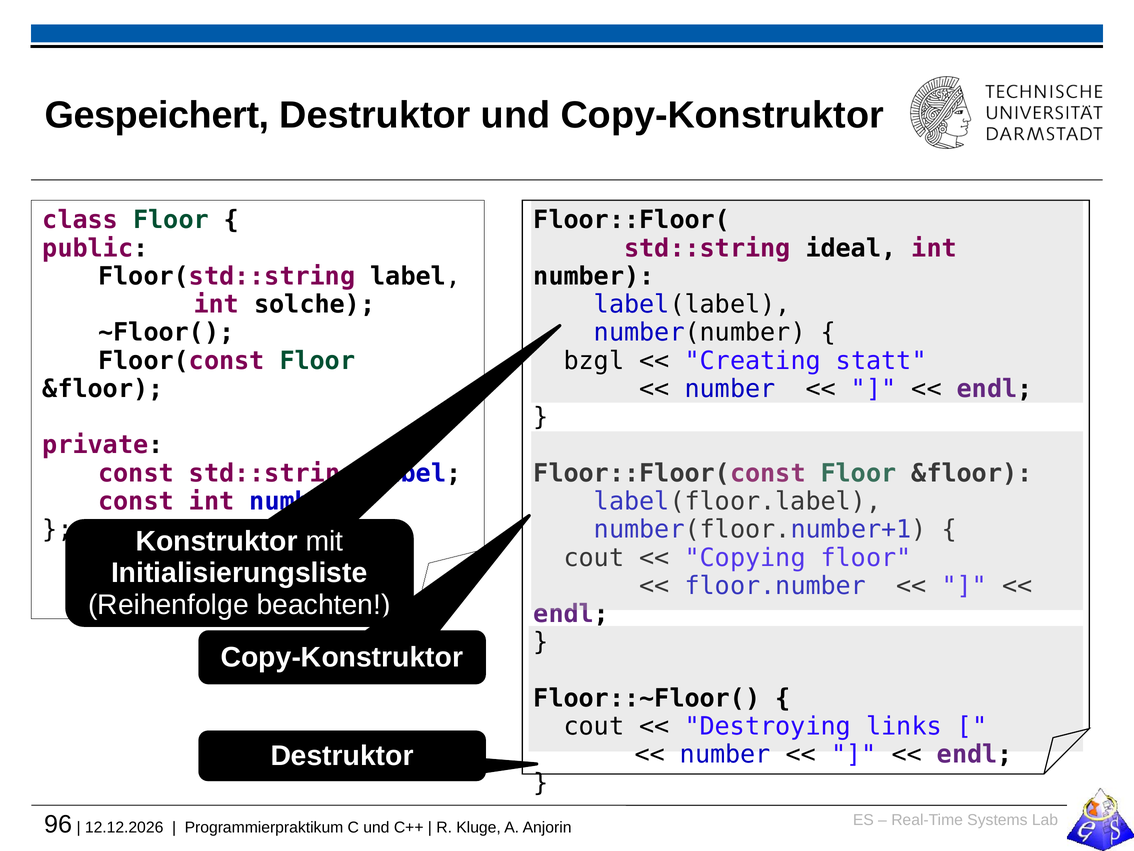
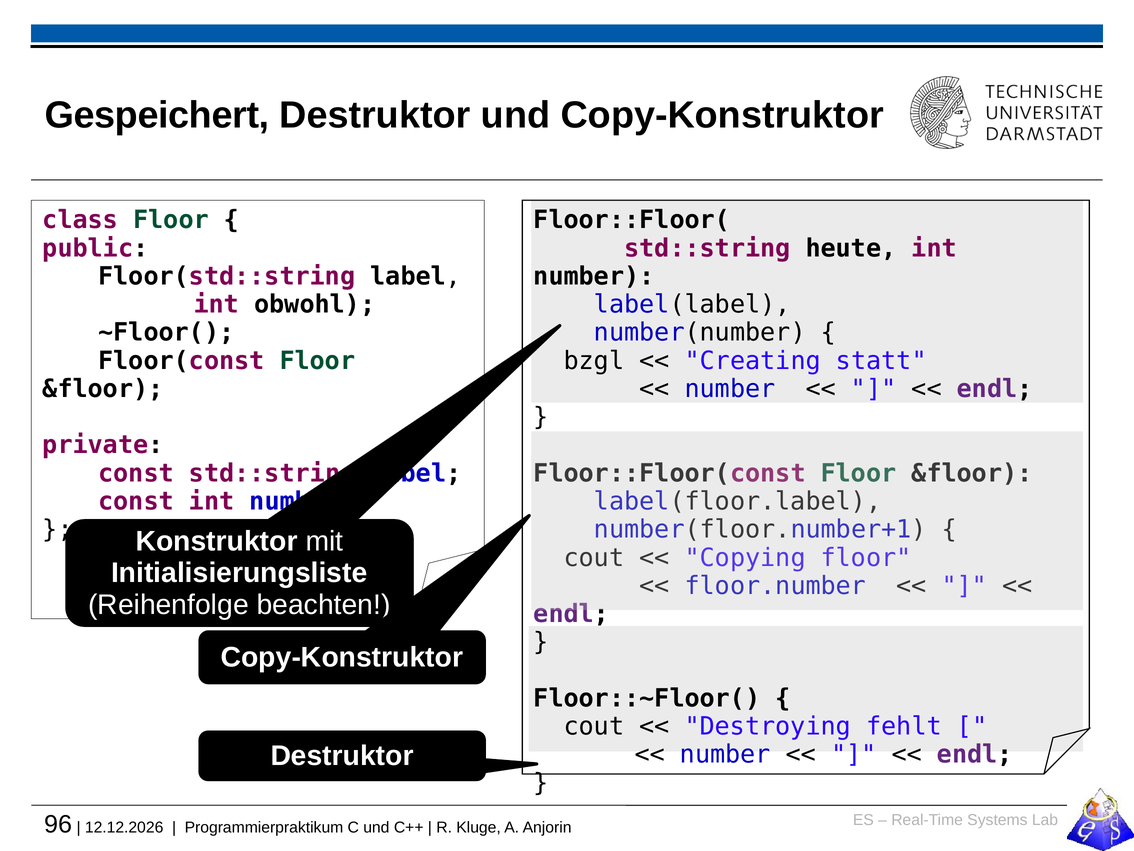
ideal: ideal -> heute
solche: solche -> obwohl
links: links -> fehlt
